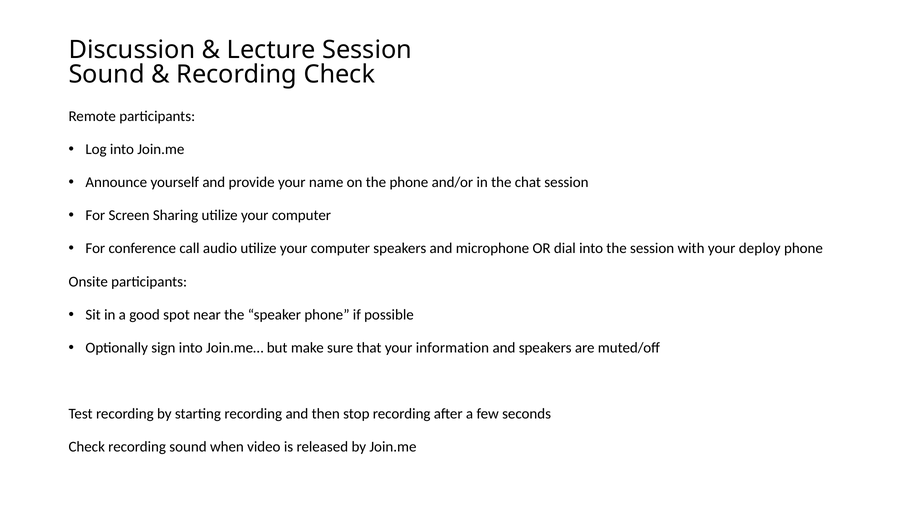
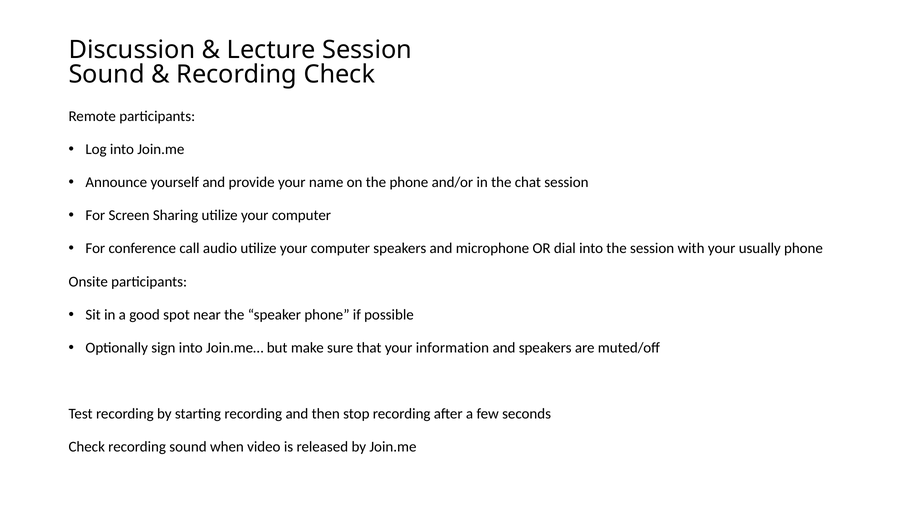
deploy: deploy -> usually
